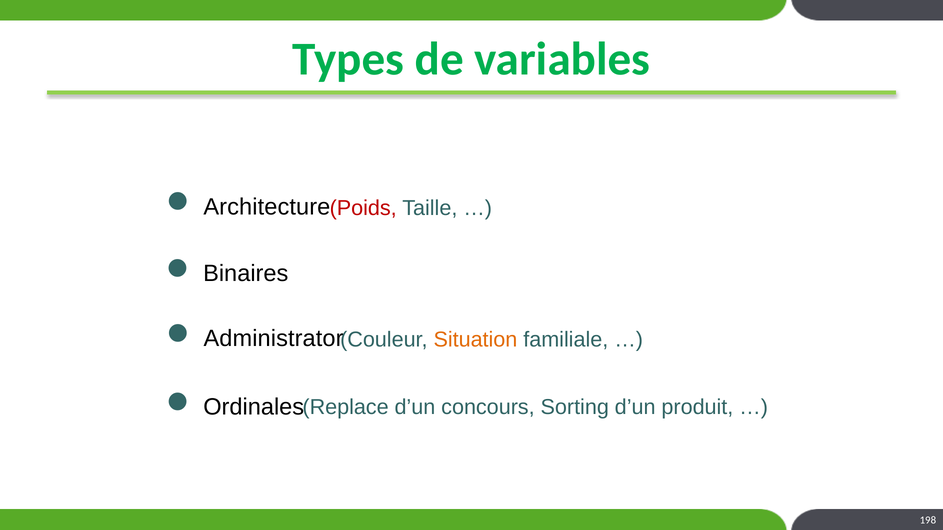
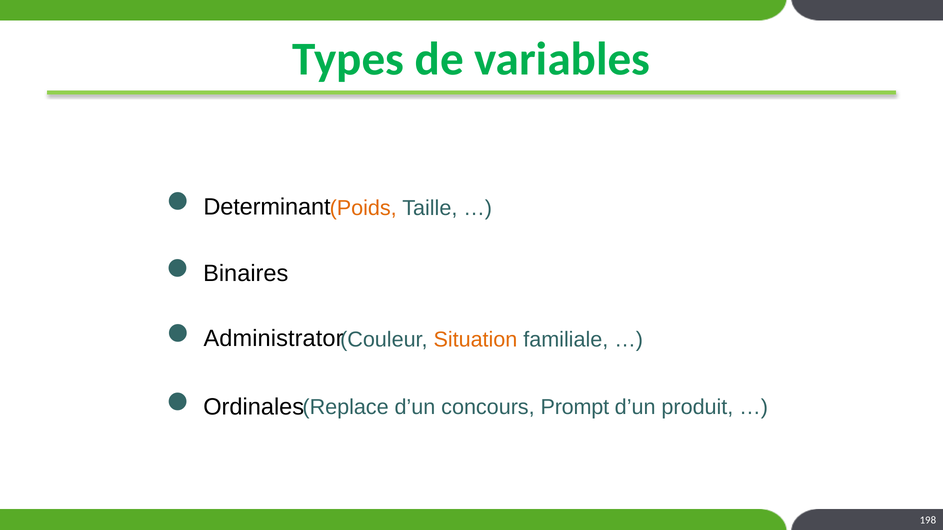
Architecture: Architecture -> Determinant
Poids colour: red -> orange
Sorting: Sorting -> Prompt
